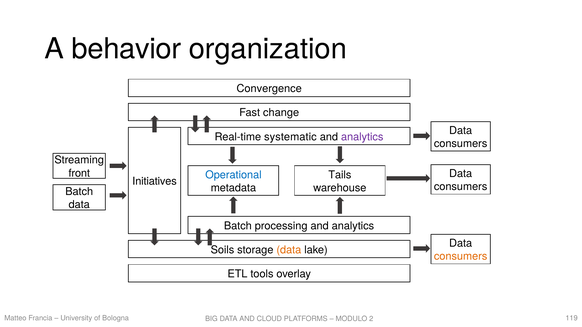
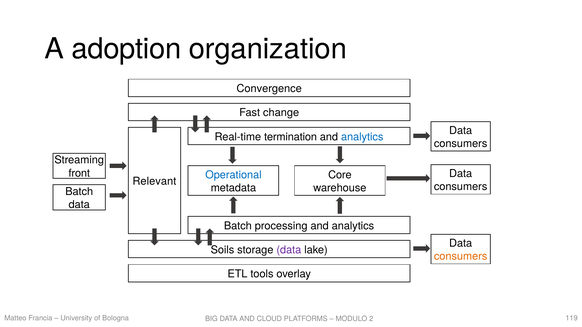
behavior: behavior -> adoption
systematic: systematic -> termination
analytics at (362, 137) colour: purple -> blue
Tails: Tails -> Core
Initiatives: Initiatives -> Relevant
data at (289, 250) colour: orange -> purple
